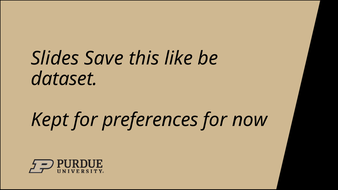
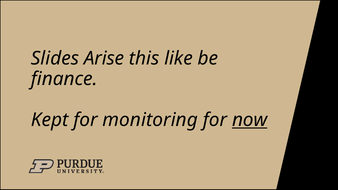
Save: Save -> Arise
dataset: dataset -> finance
preferences: preferences -> monitoring
now underline: none -> present
